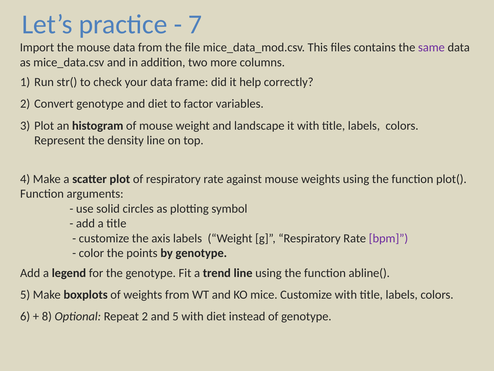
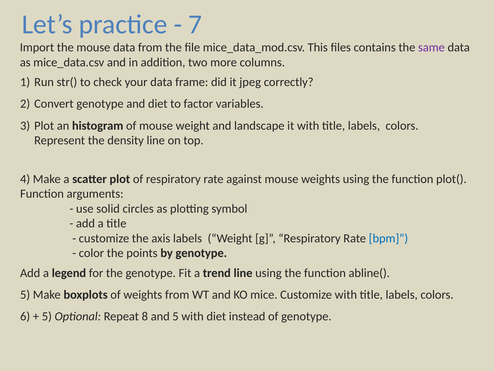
help: help -> jpeg
bpm colour: purple -> blue
8 at (47, 316): 8 -> 5
Repeat 2: 2 -> 8
